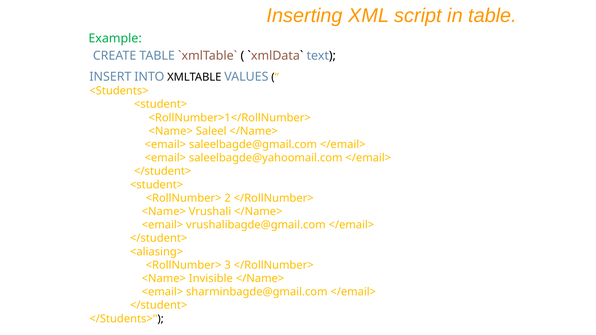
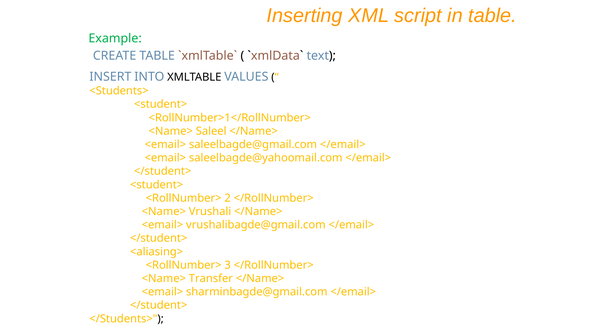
Invisible: Invisible -> Transfer
